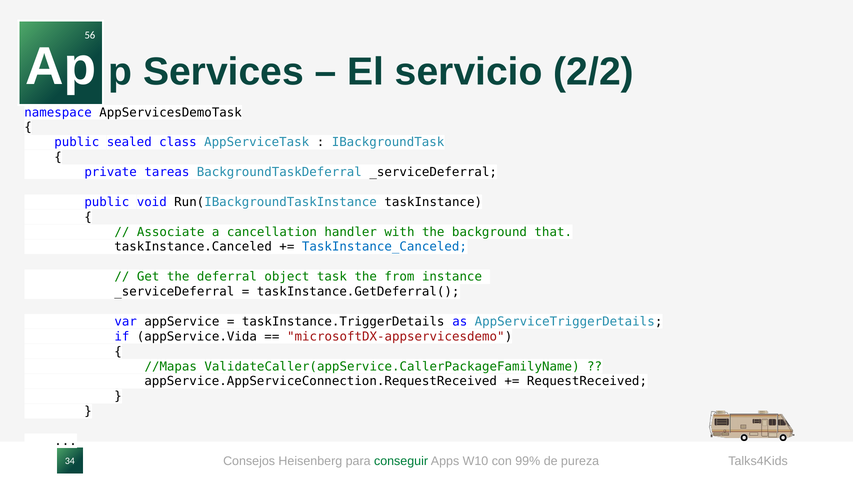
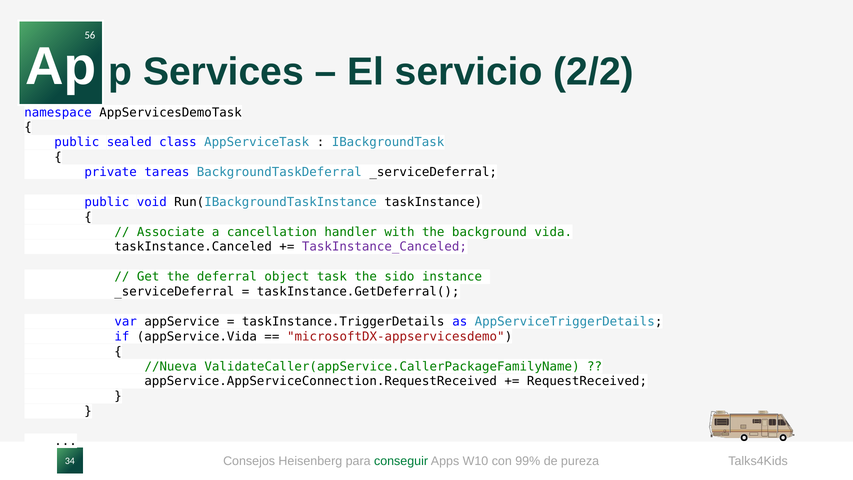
that: that -> vida
TaskInstance_Canceled colour: blue -> purple
from: from -> sido
//Mapas: //Mapas -> //Nueva
